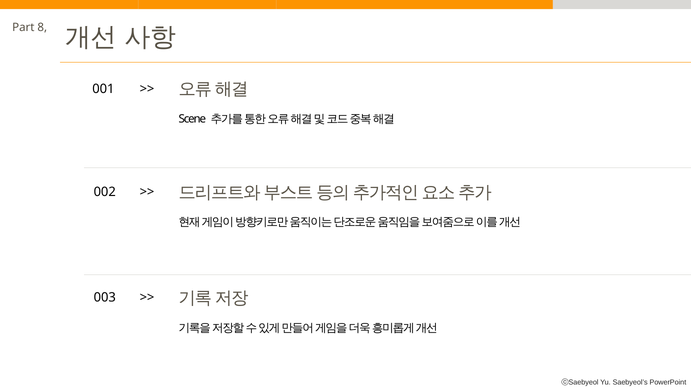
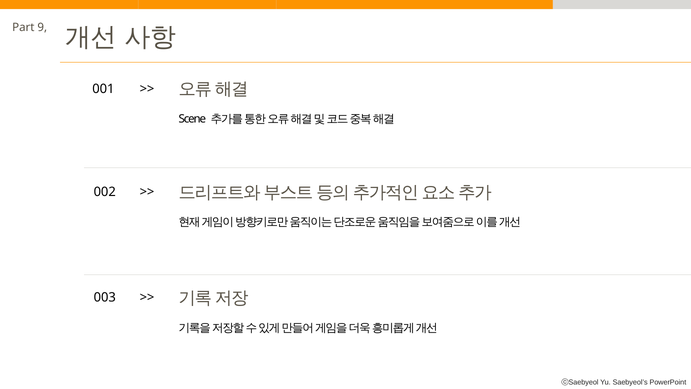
8: 8 -> 9
